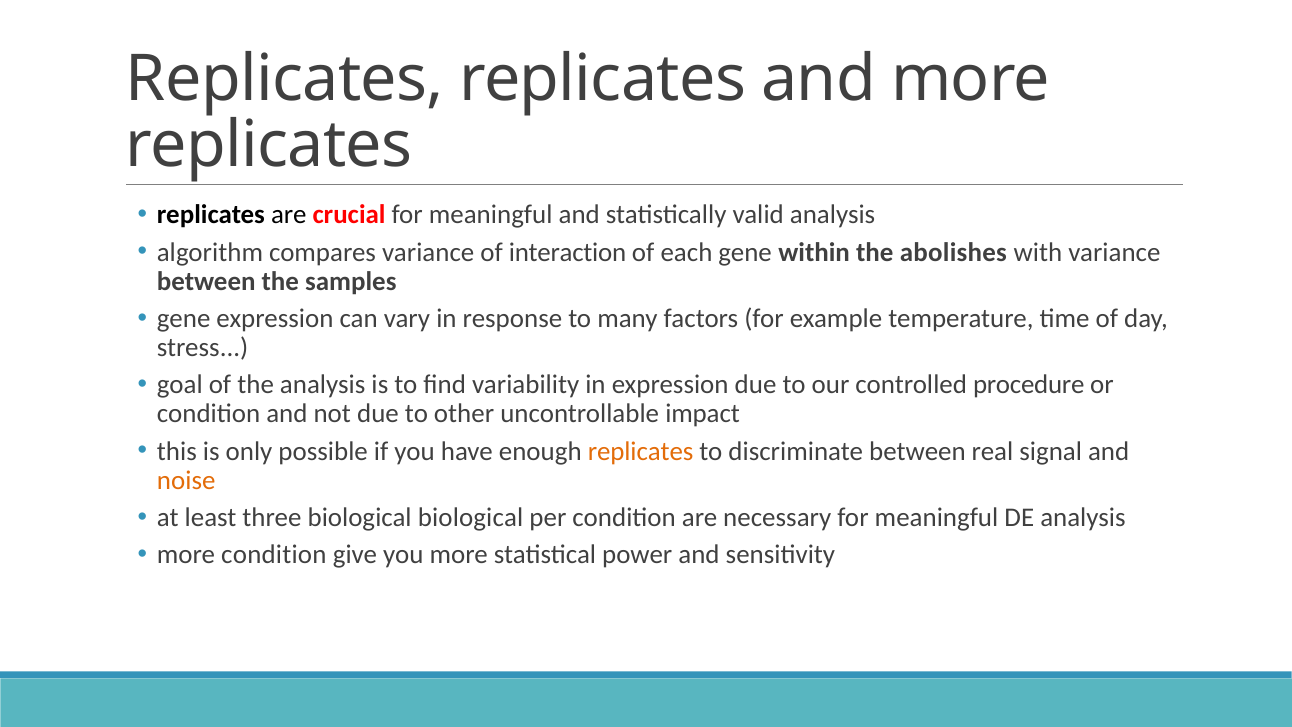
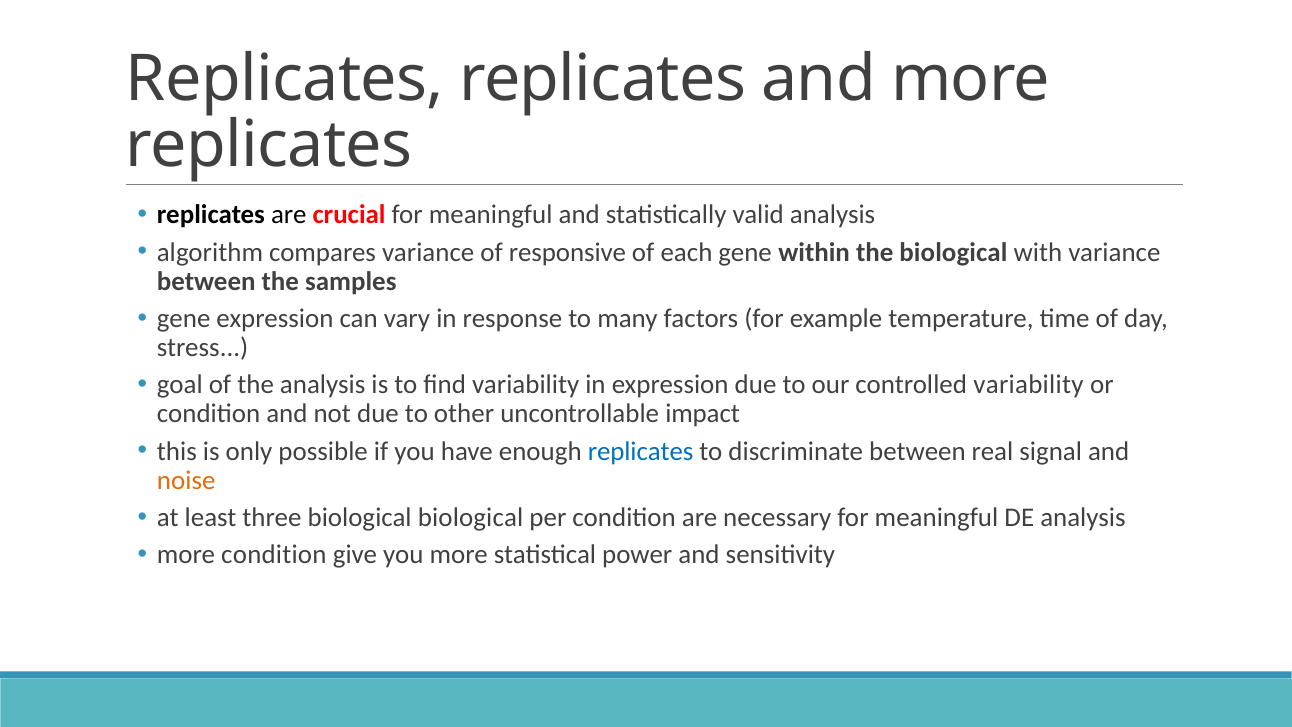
interaction: interaction -> responsive
the abolishes: abolishes -> biological
controlled procedure: procedure -> variability
replicates at (641, 451) colour: orange -> blue
